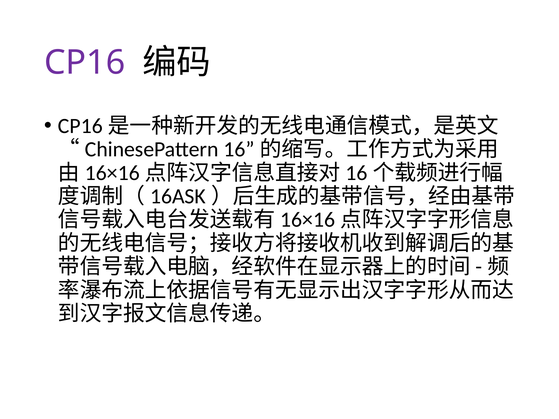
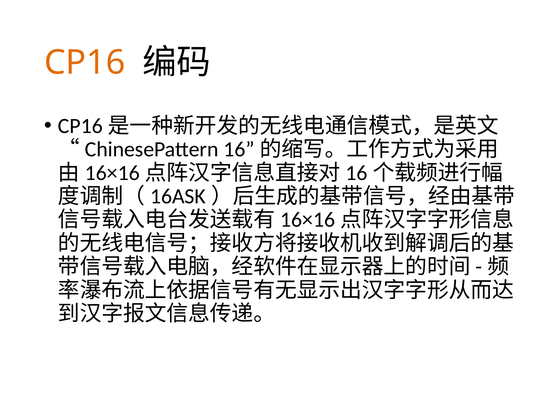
CP16 colour: purple -> orange
